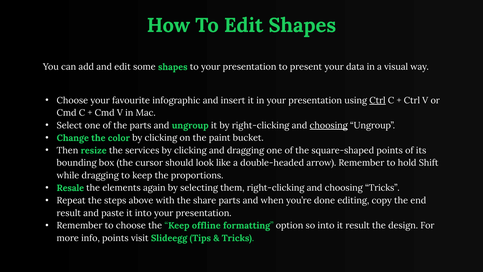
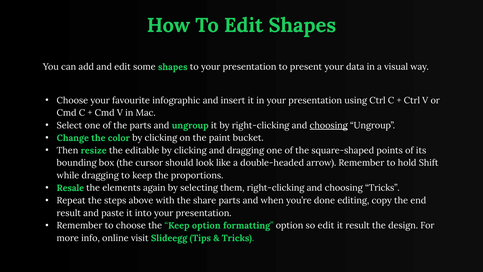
Ctrl at (377, 100) underline: present -> none
services: services -> editable
Keep offline: offline -> option
so into: into -> edit
info points: points -> online
